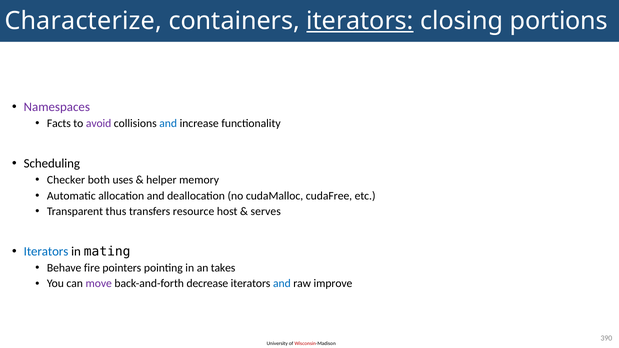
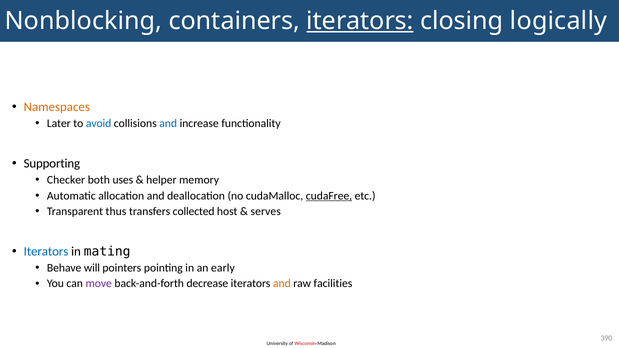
Characterize: Characterize -> Nonblocking
portions: portions -> logically
Namespaces colour: purple -> orange
Facts: Facts -> Later
avoid colour: purple -> blue
Scheduling: Scheduling -> Supporting
cudaFree underline: none -> present
resource: resource -> collected
fire: fire -> will
takes: takes -> early
and at (282, 284) colour: blue -> orange
improve: improve -> facilities
